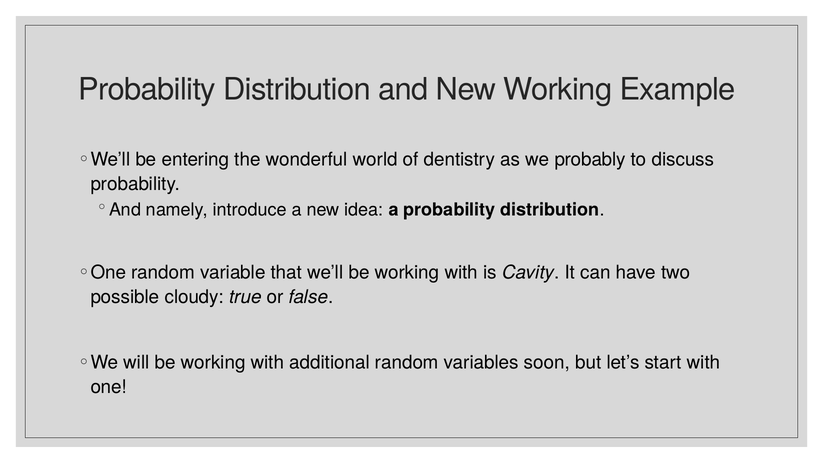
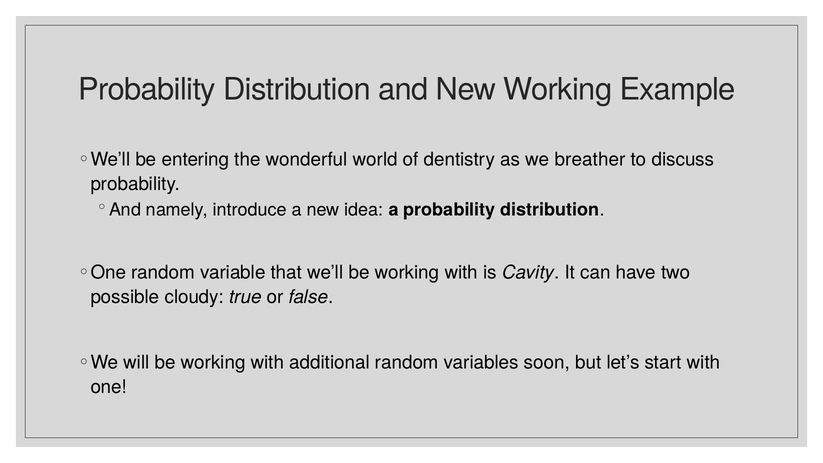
probably: probably -> breather
